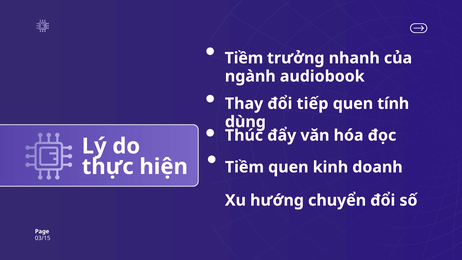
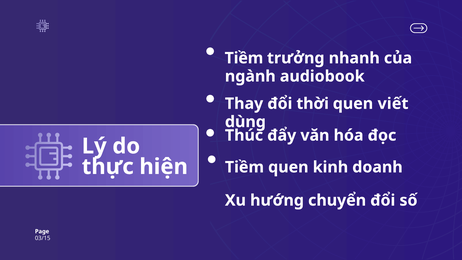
tiếp: tiếp -> thời
tính: tính -> viết
